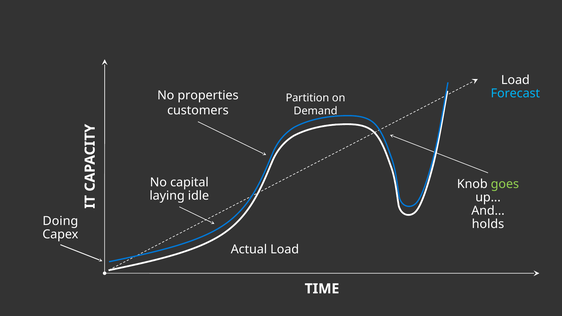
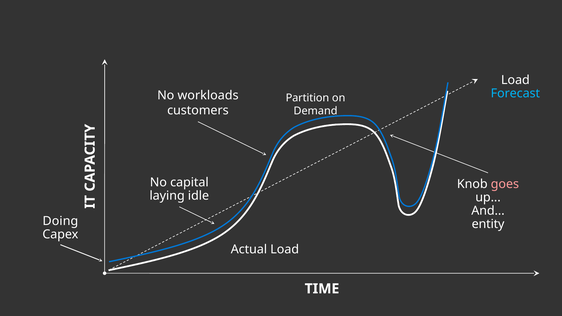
properties: properties -> workloads
goes colour: light green -> pink
holds: holds -> entity
